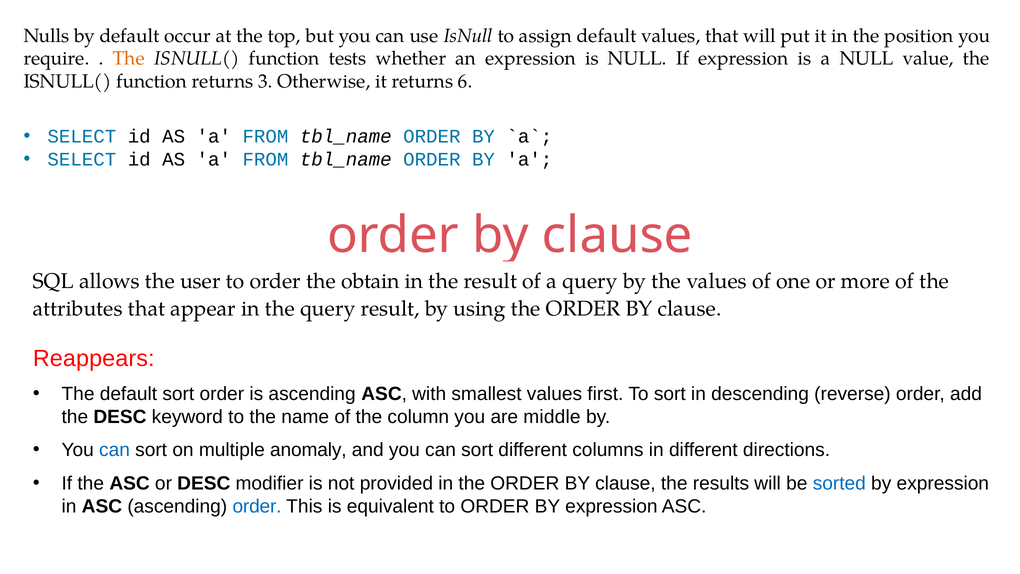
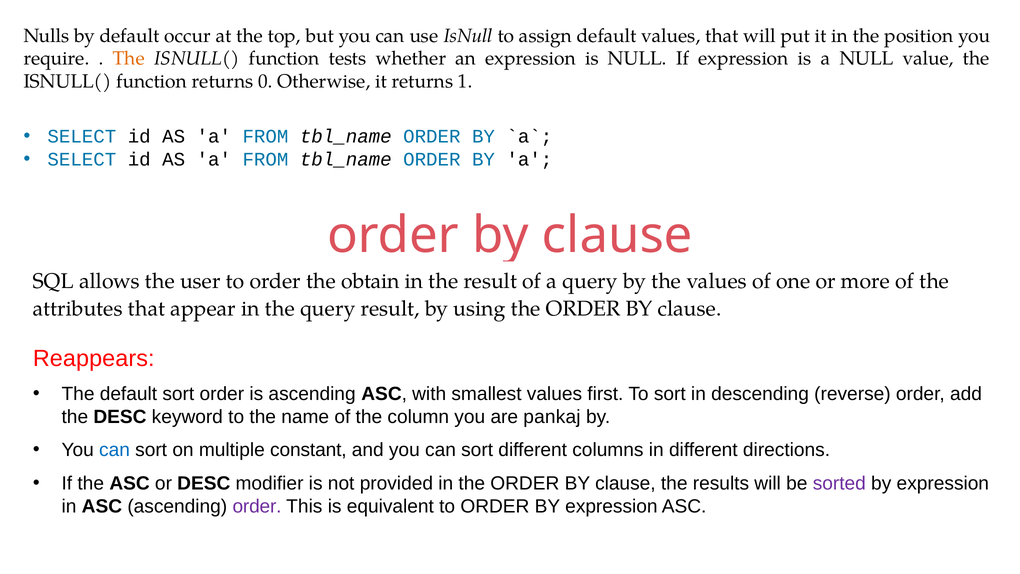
3: 3 -> 0
6: 6 -> 1
middle: middle -> pankaj
anomaly: anomaly -> constant
sorted colour: blue -> purple
order at (257, 506) colour: blue -> purple
